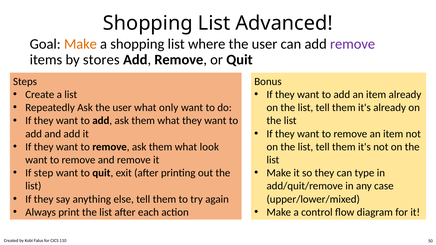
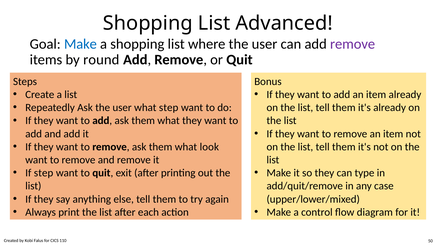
Make at (80, 44) colour: orange -> blue
stores: stores -> round
what only: only -> step
